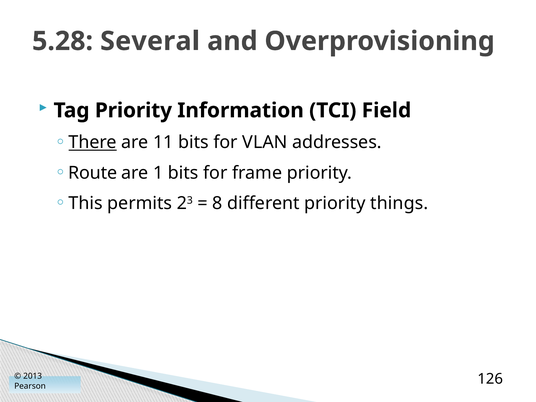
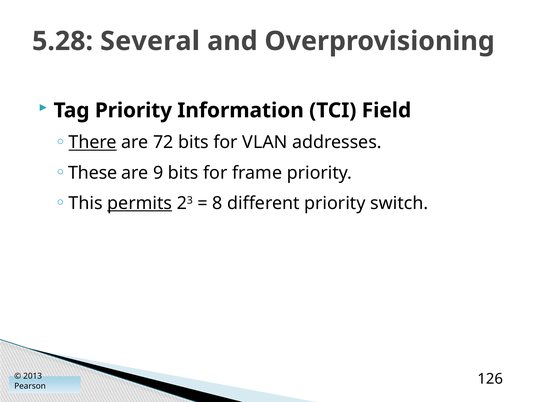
11: 11 -> 72
Route: Route -> These
1: 1 -> 9
permits underline: none -> present
things: things -> switch
